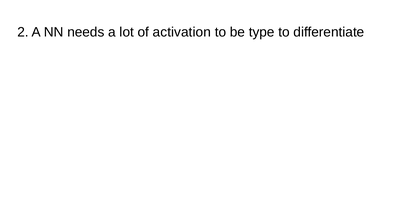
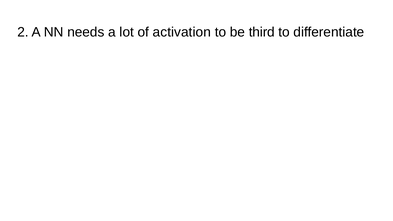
type: type -> third
